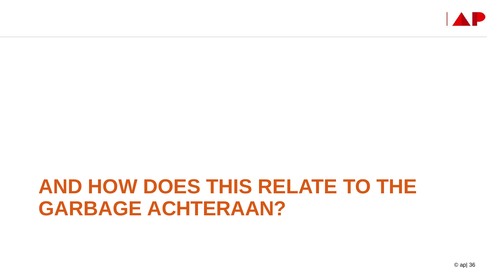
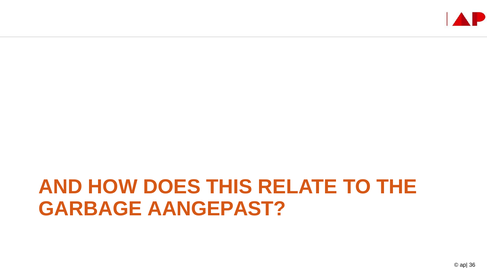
ACHTERAAN: ACHTERAAN -> AANGEPAST
